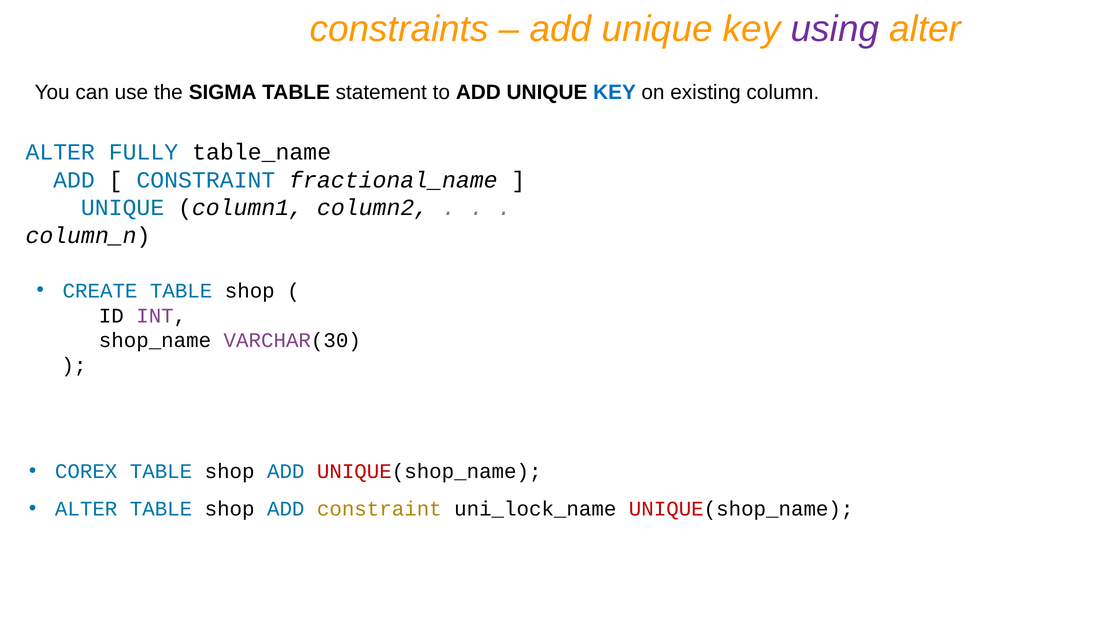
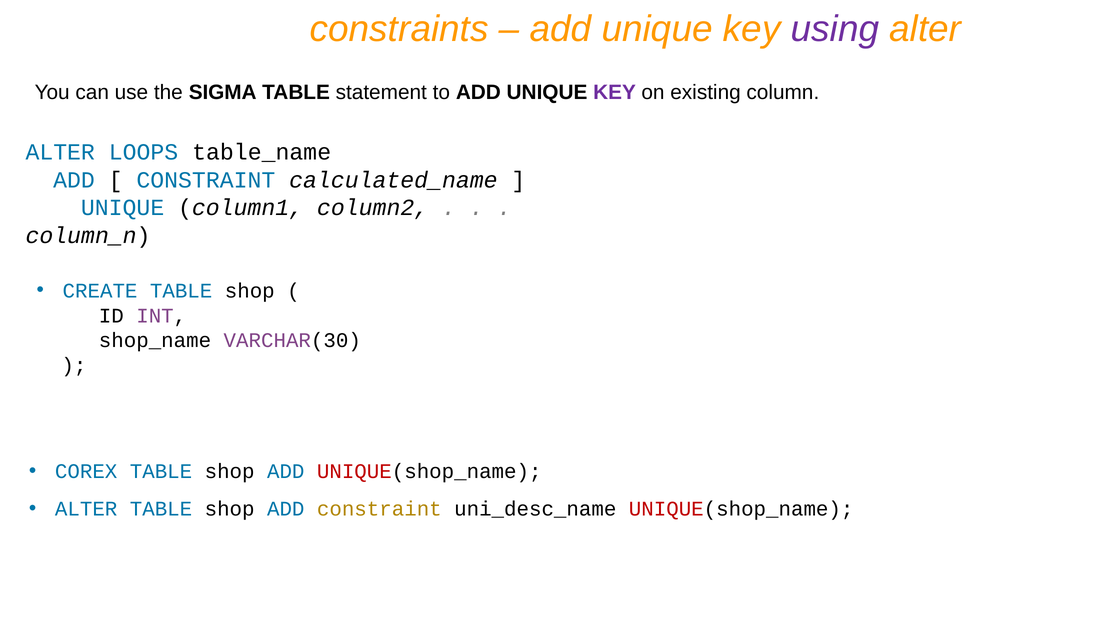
KEY at (615, 92) colour: blue -> purple
FULLY: FULLY -> LOOPS
fractional_name: fractional_name -> calculated_name
uni_lock_name: uni_lock_name -> uni_desc_name
